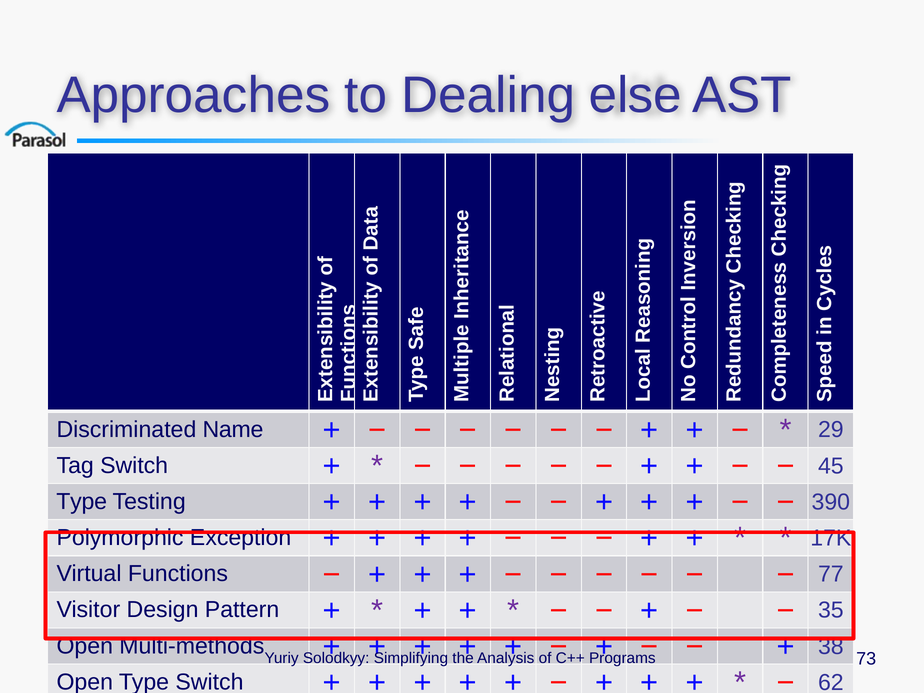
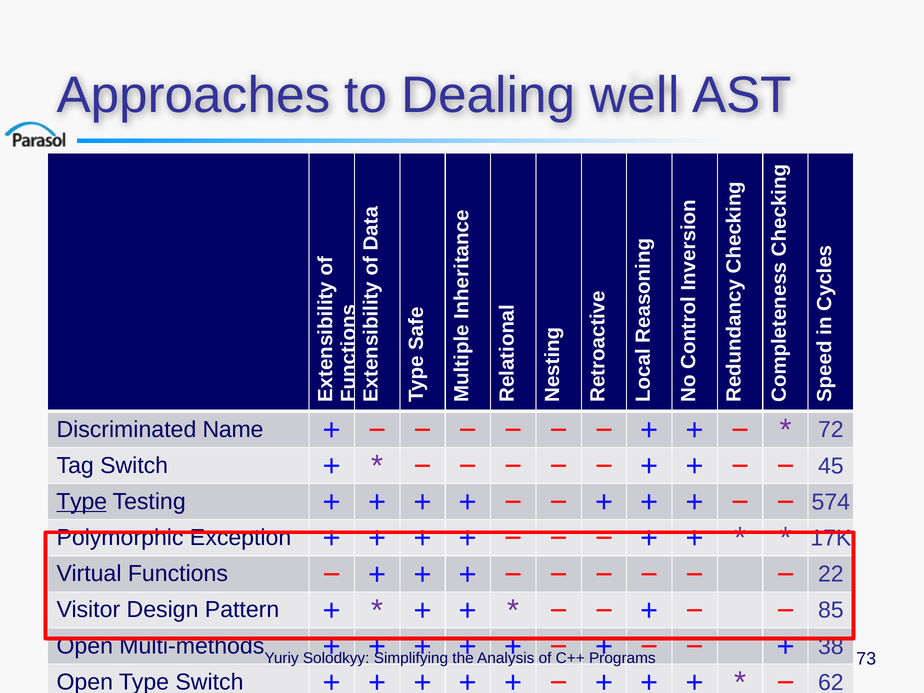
else: else -> well
29: 29 -> 72
Type at (82, 502) underline: none -> present
390: 390 -> 574
77: 77 -> 22
35: 35 -> 85
